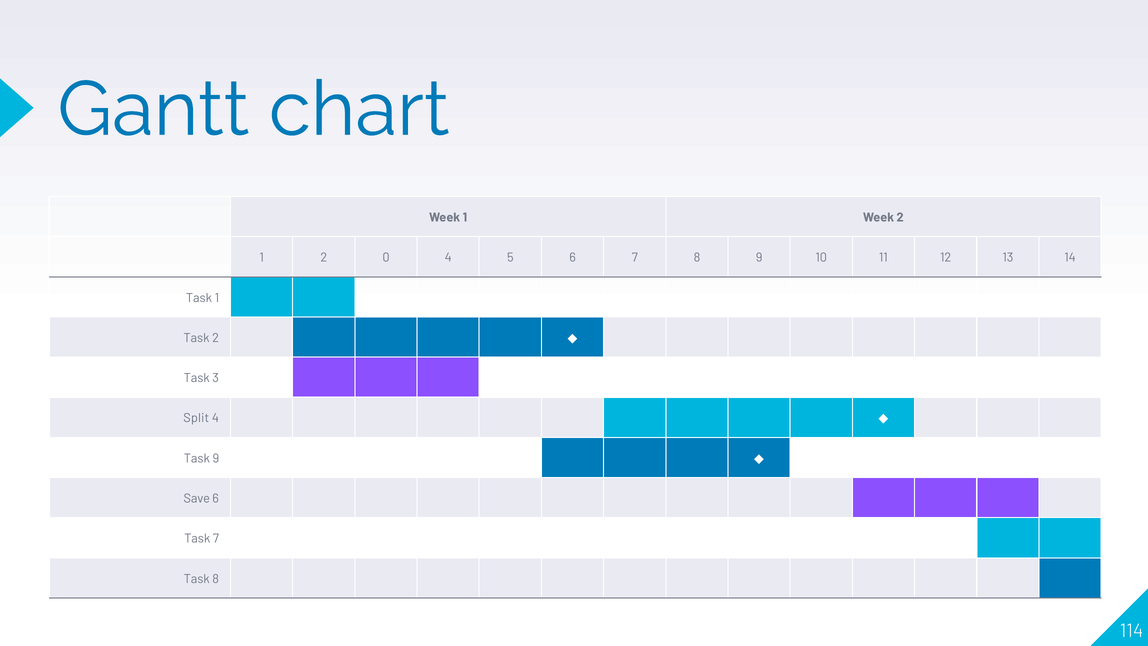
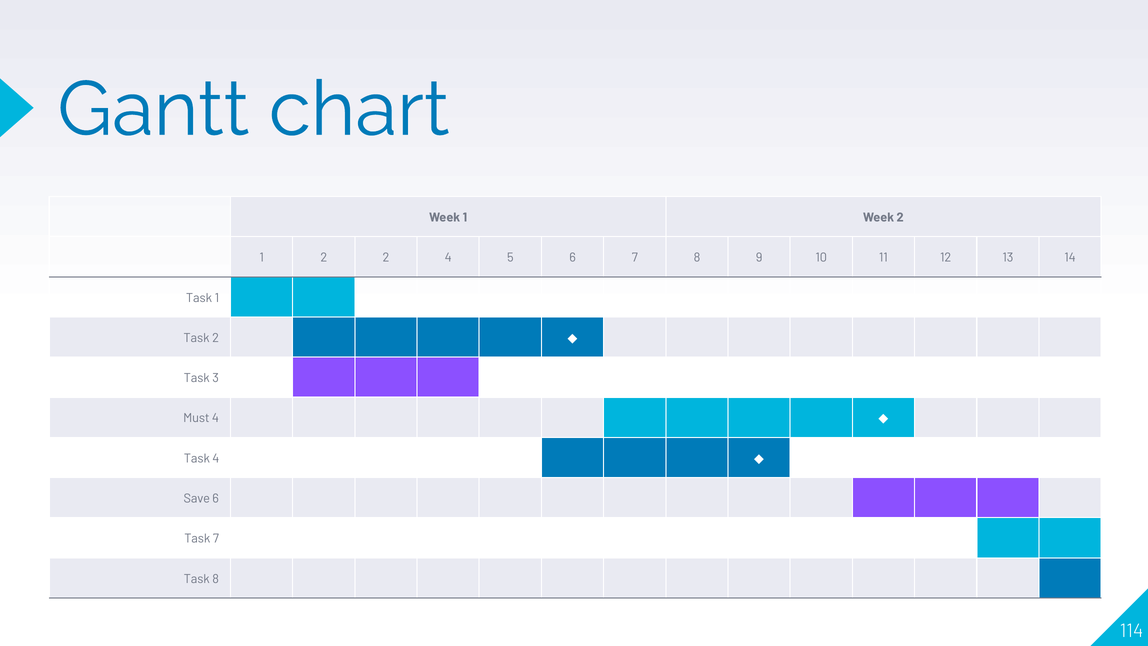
2 0: 0 -> 2
Split: Split -> Must
Task 9: 9 -> 4
